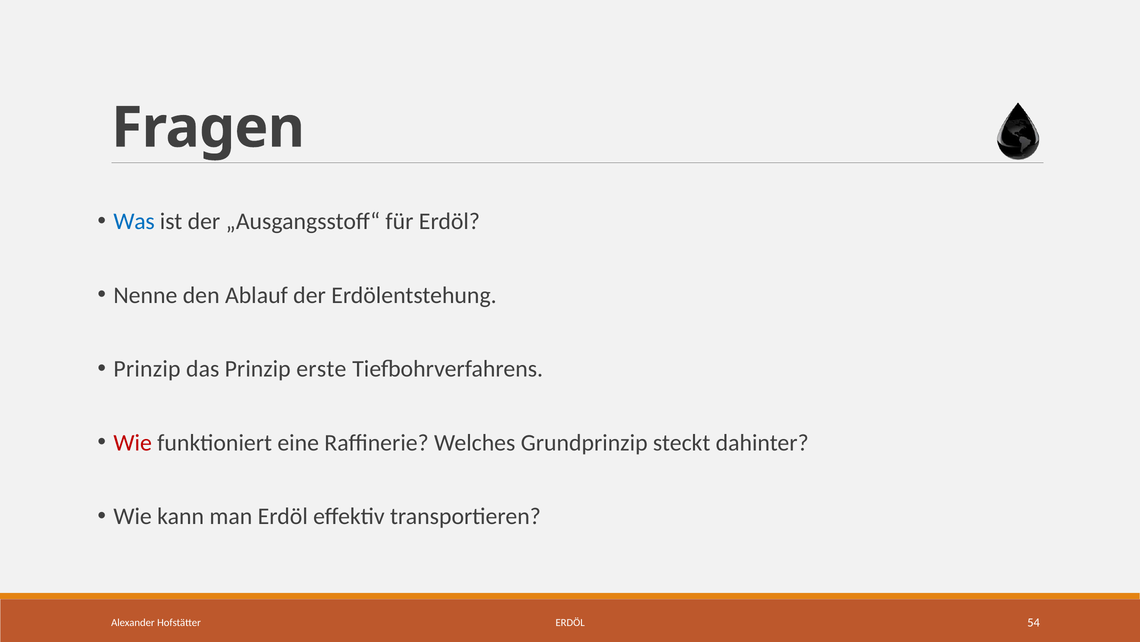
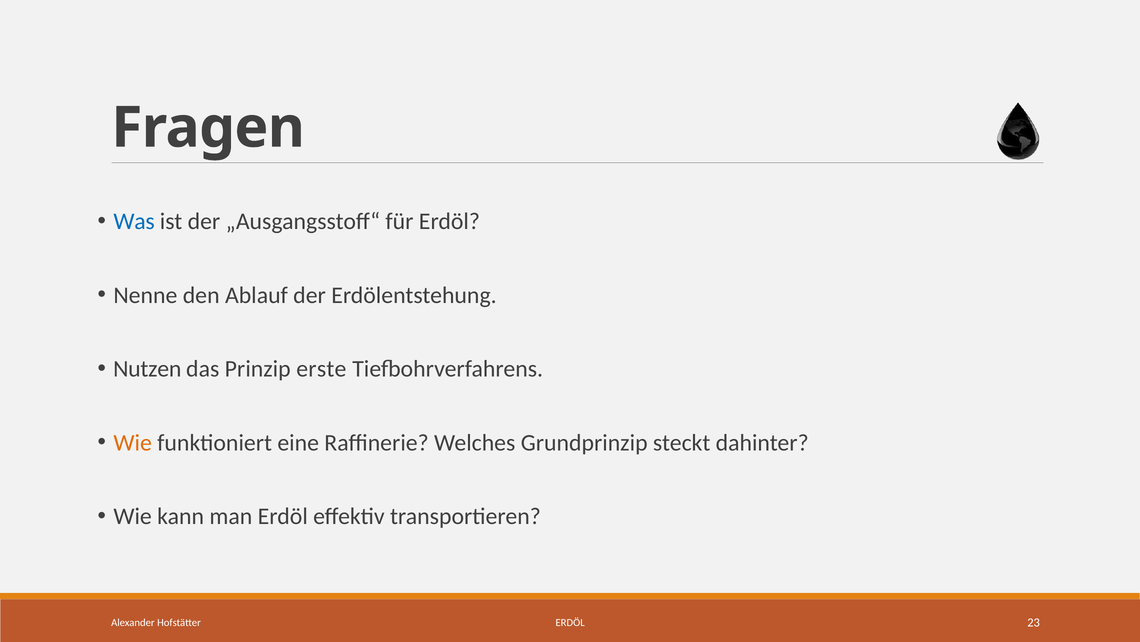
Prinzip at (147, 369): Prinzip -> Nutzen
Wie at (133, 442) colour: red -> orange
54: 54 -> 23
